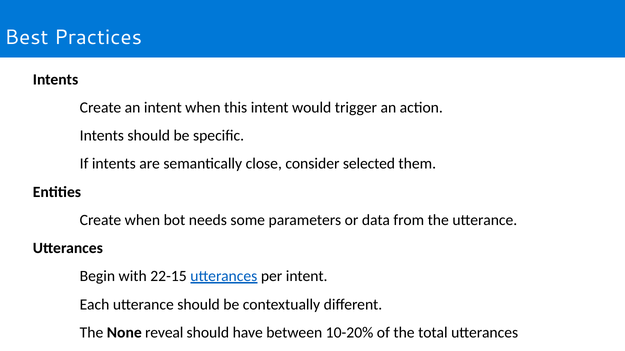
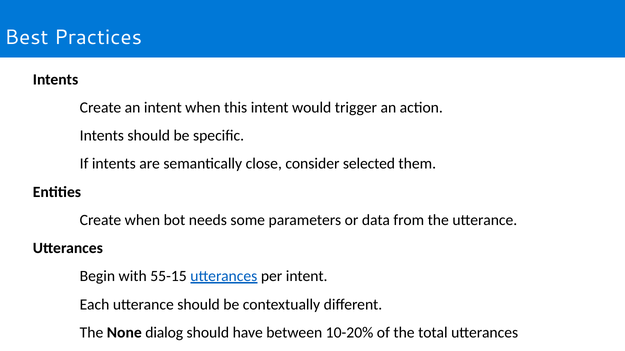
22-15: 22-15 -> 55-15
reveal: reveal -> dialog
